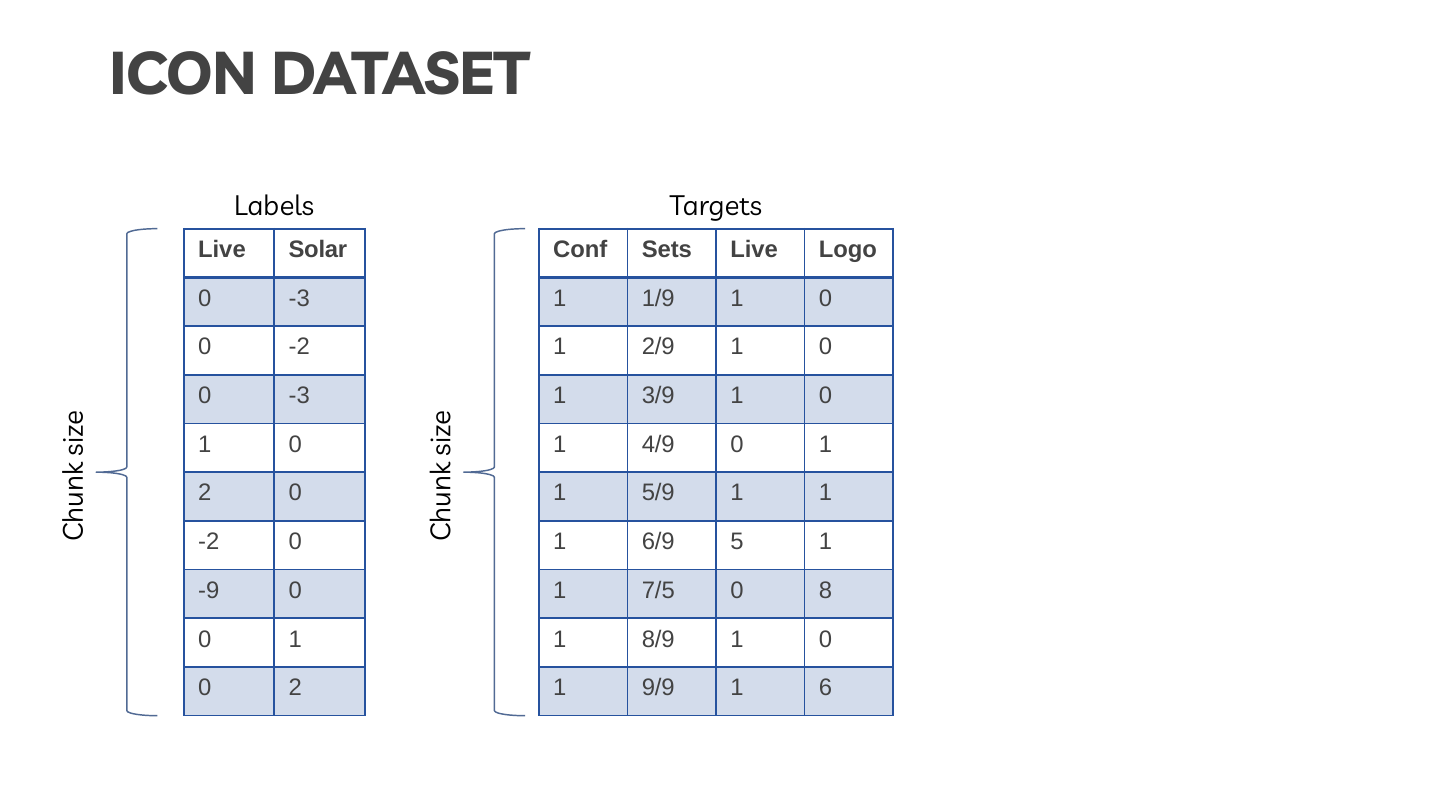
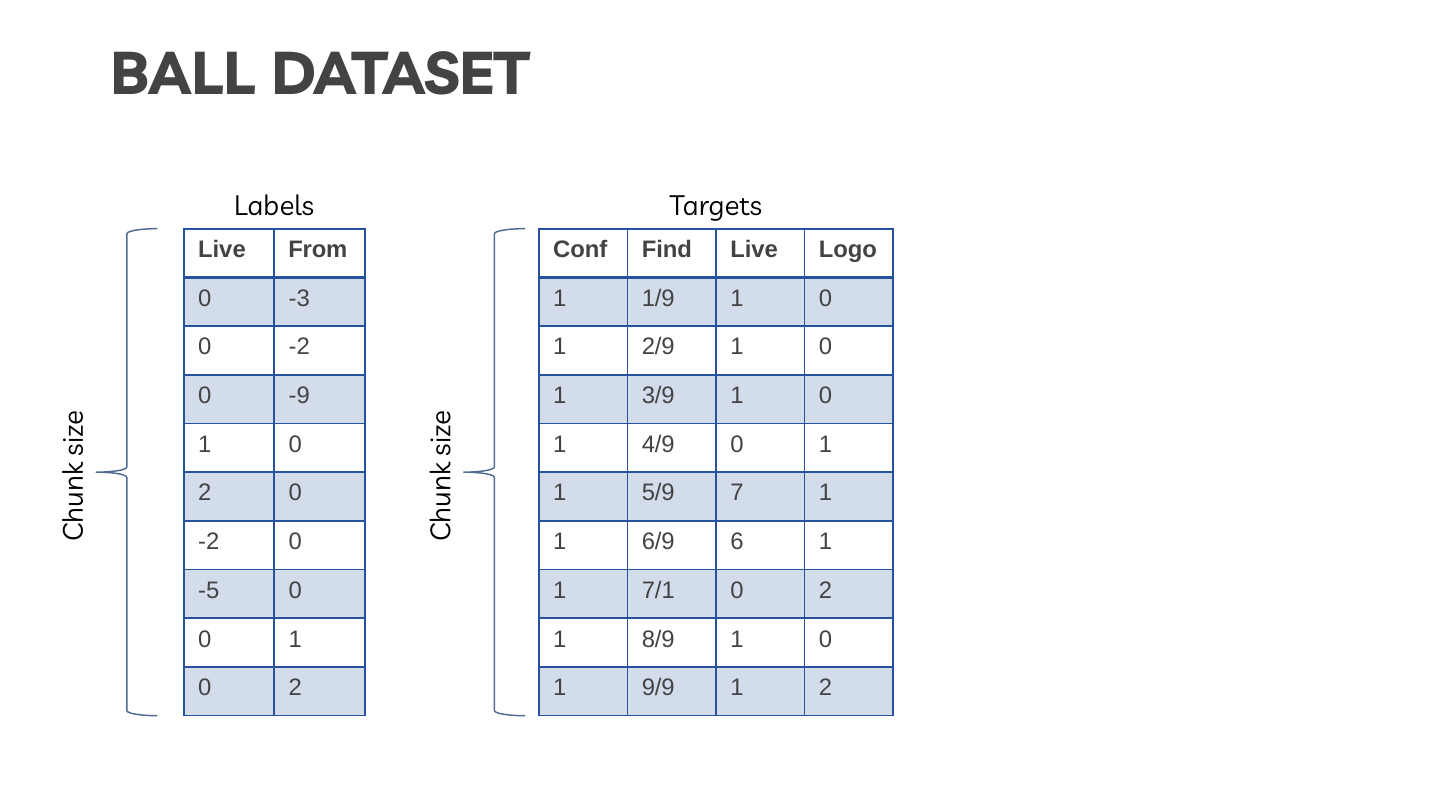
ICON: ICON -> BALL
Solar: Solar -> From
Sets: Sets -> Find
-3 at (299, 396): -3 -> -9
5/9 1: 1 -> 7
5: 5 -> 6
-9: -9 -> -5
7/5: 7/5 -> 7/1
8 at (825, 591): 8 -> 2
1 6: 6 -> 2
